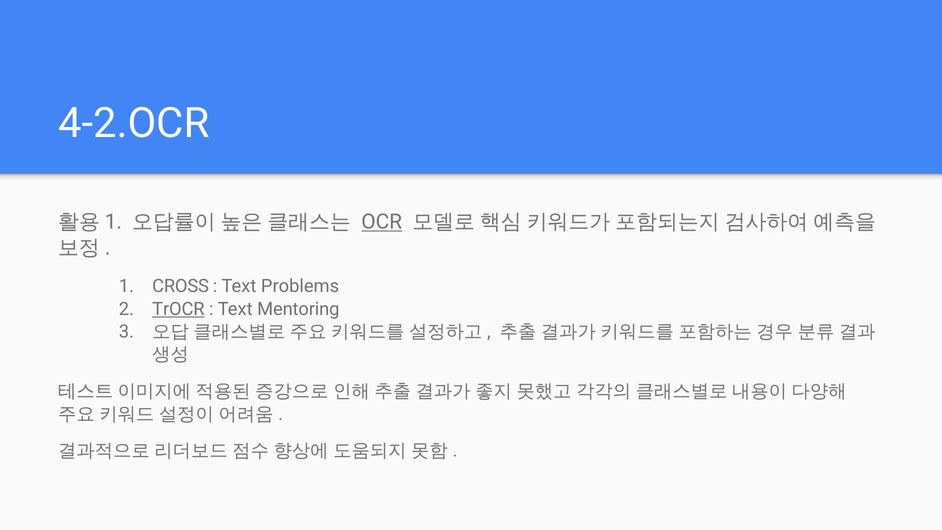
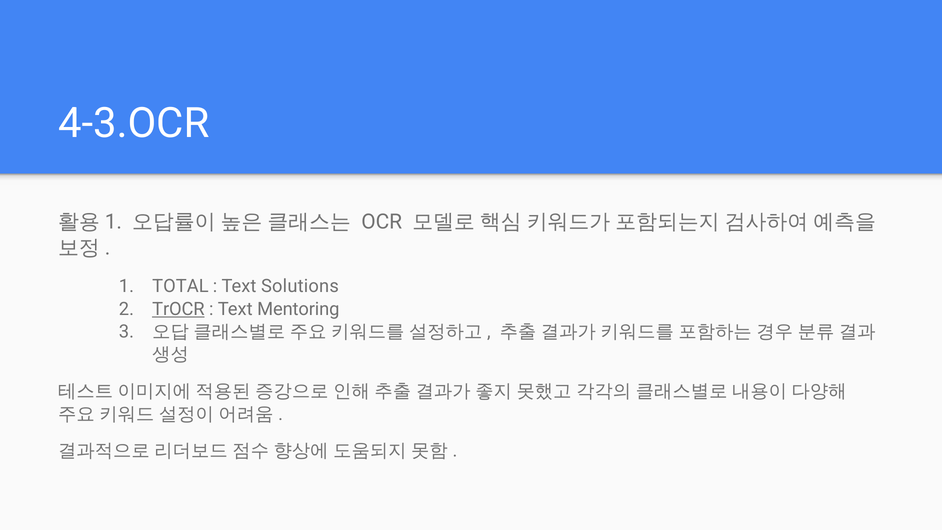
4-2.OCR: 4-2.OCR -> 4-3.OCR
OCR underline: present -> none
CROSS: CROSS -> TOTAL
Problems: Problems -> Solutions
